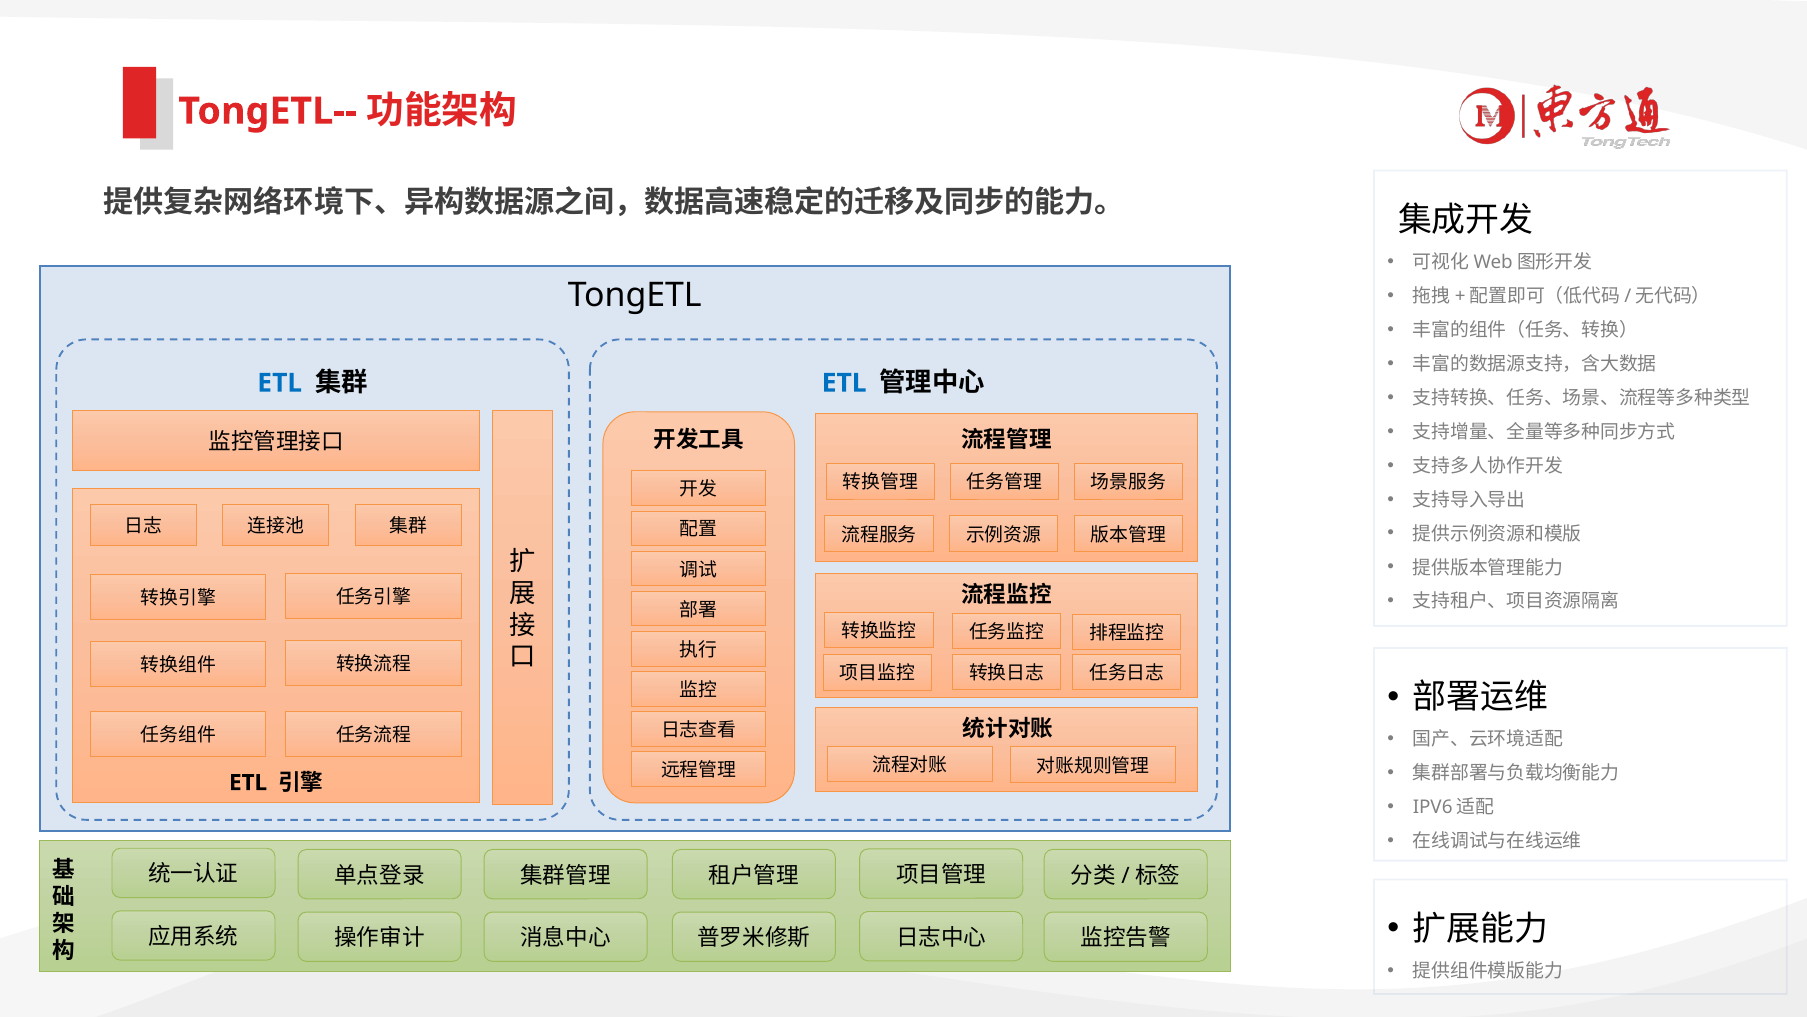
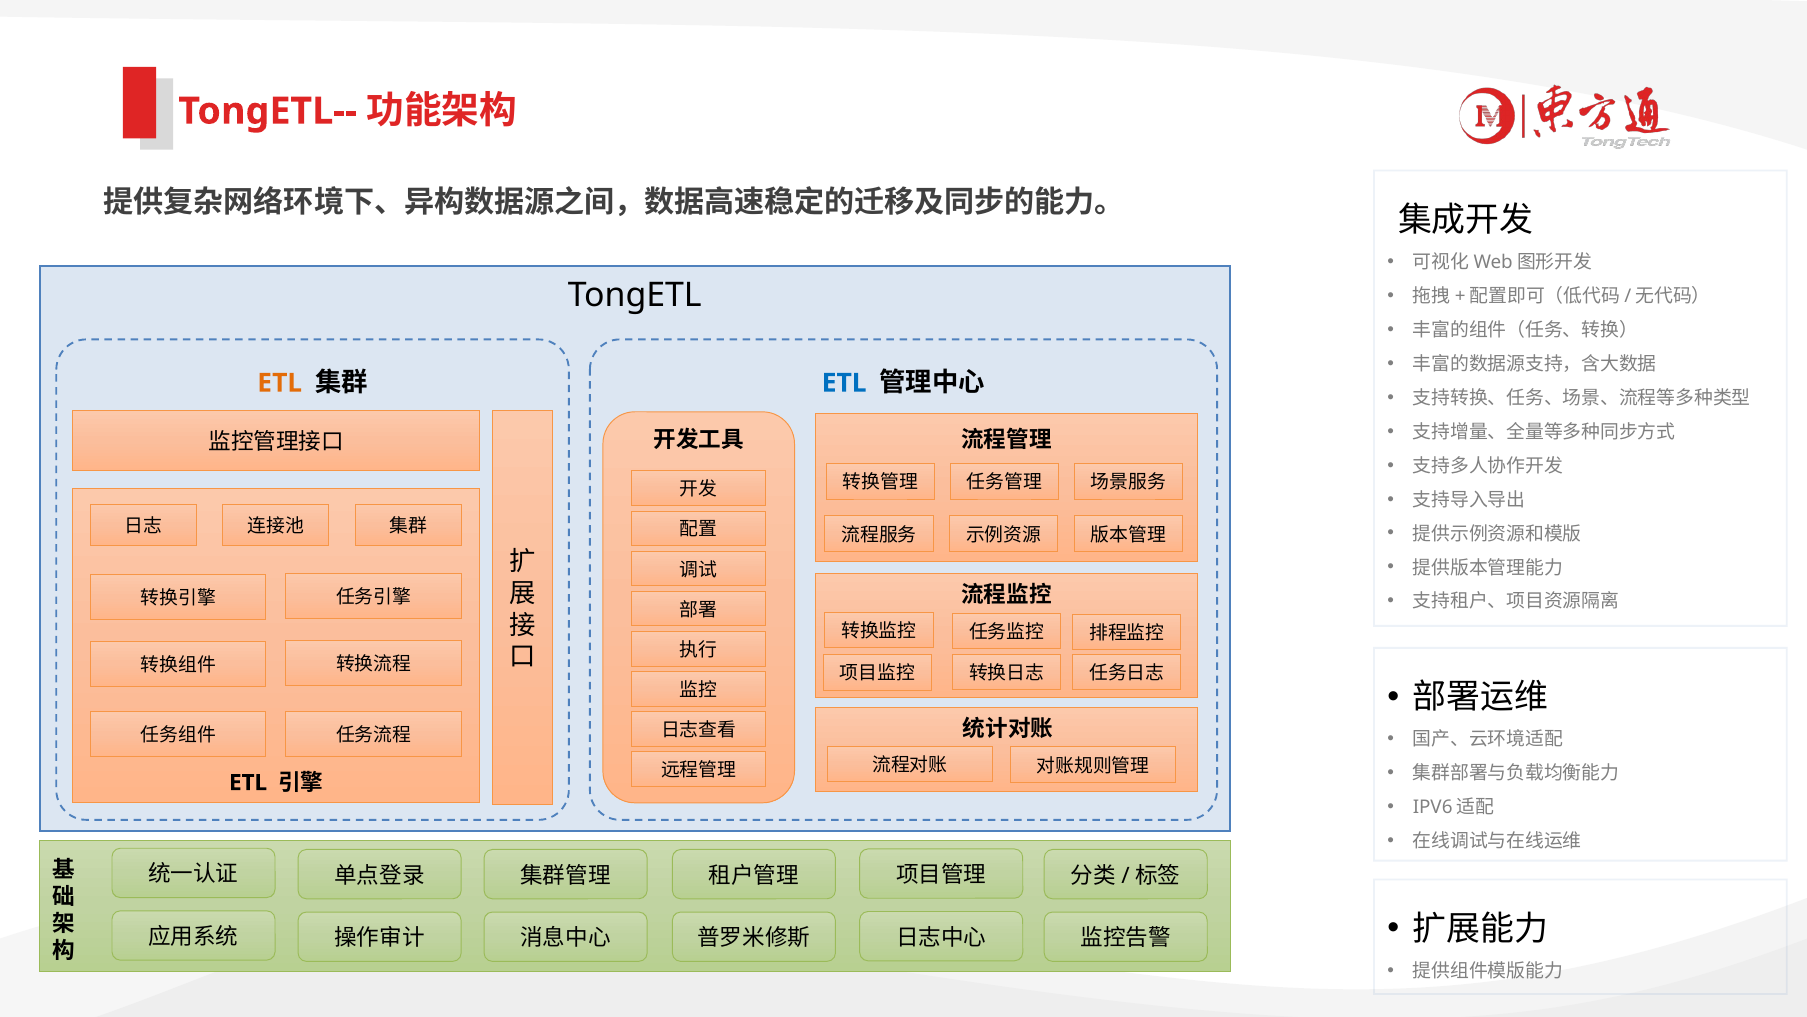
ETL at (280, 383) colour: blue -> orange
